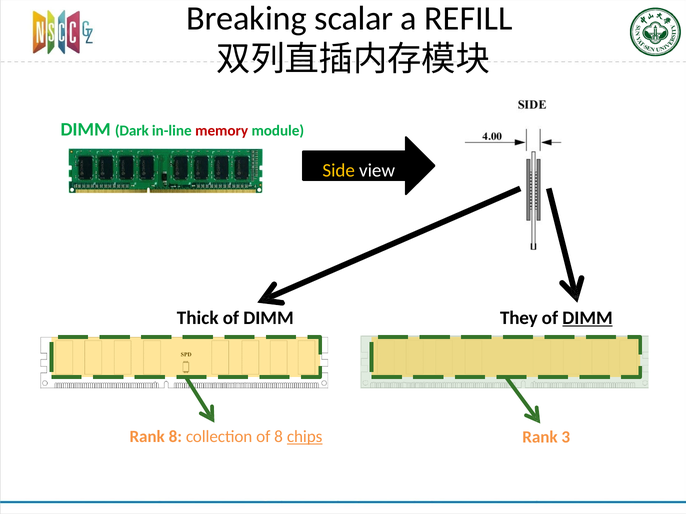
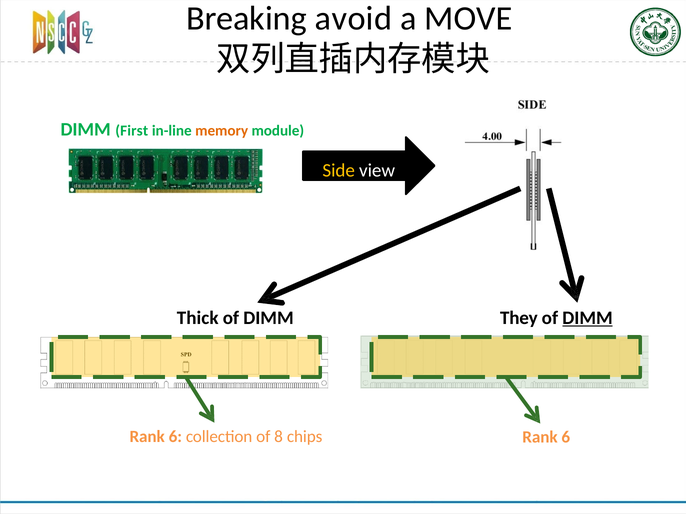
scalar: scalar -> avoid
REFILL: REFILL -> MOVE
Dark: Dark -> First
memory colour: red -> orange
8 at (175, 437): 8 -> 6
chips underline: present -> none
3 at (566, 438): 3 -> 6
